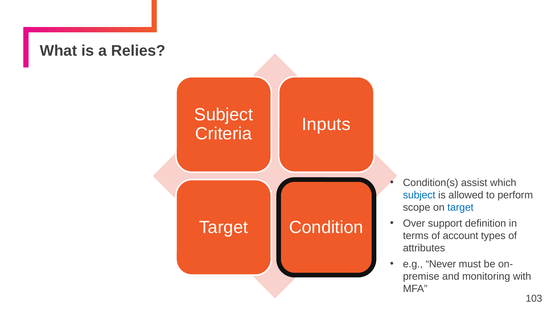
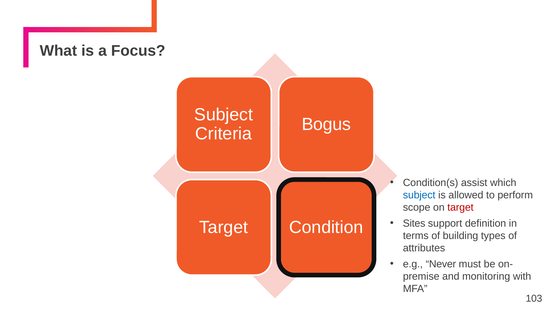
Relies: Relies -> Focus
Inputs: Inputs -> Bogus
target at (460, 207) colour: blue -> red
Over: Over -> Sites
account: account -> building
